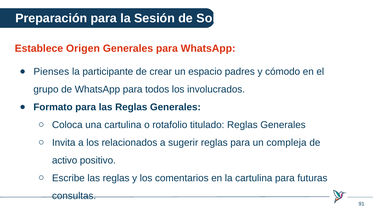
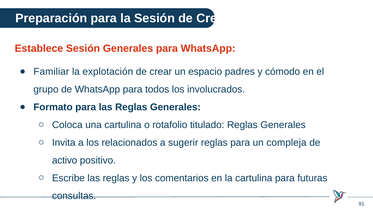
Solo: Solo -> Cree
Establece Origen: Origen -> Sesión
Pienses: Pienses -> Familiar
participante: participante -> explotación
